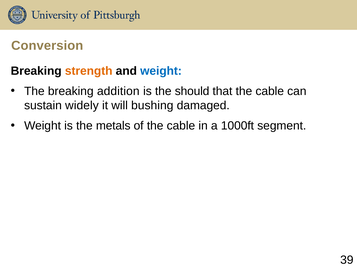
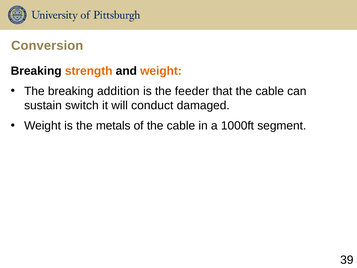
weight at (161, 71) colour: blue -> orange
should: should -> feeder
widely: widely -> switch
bushing: bushing -> conduct
